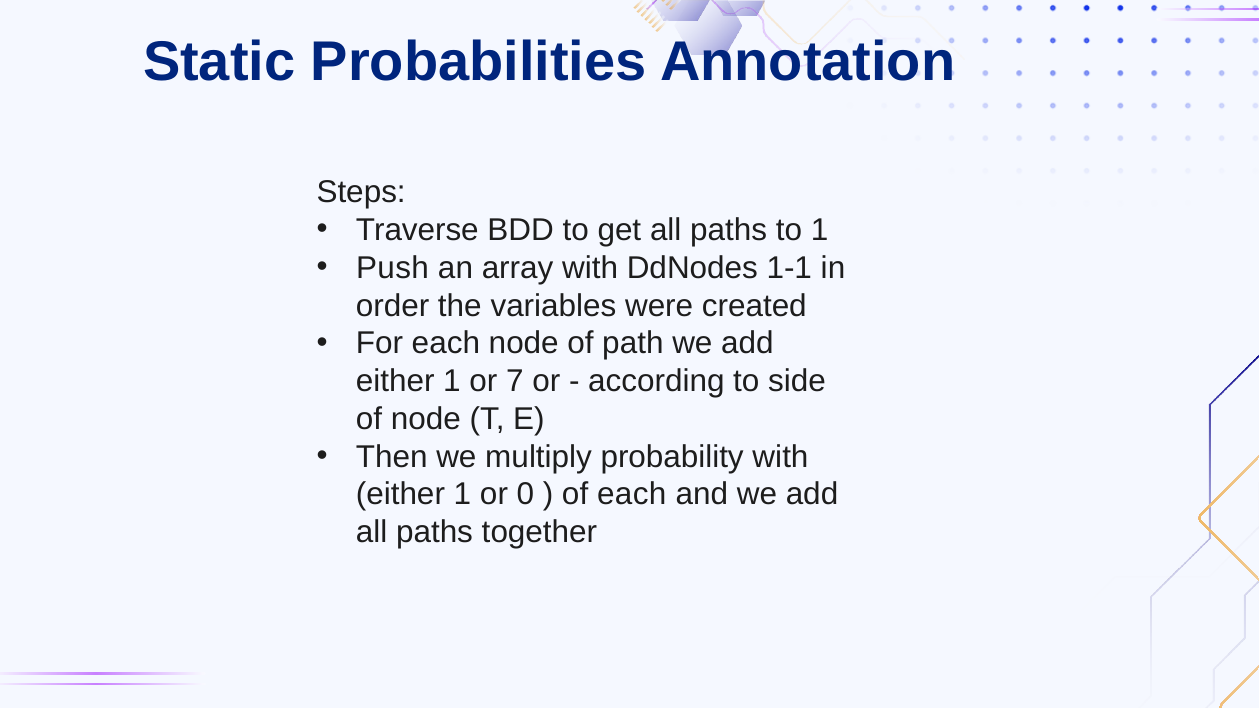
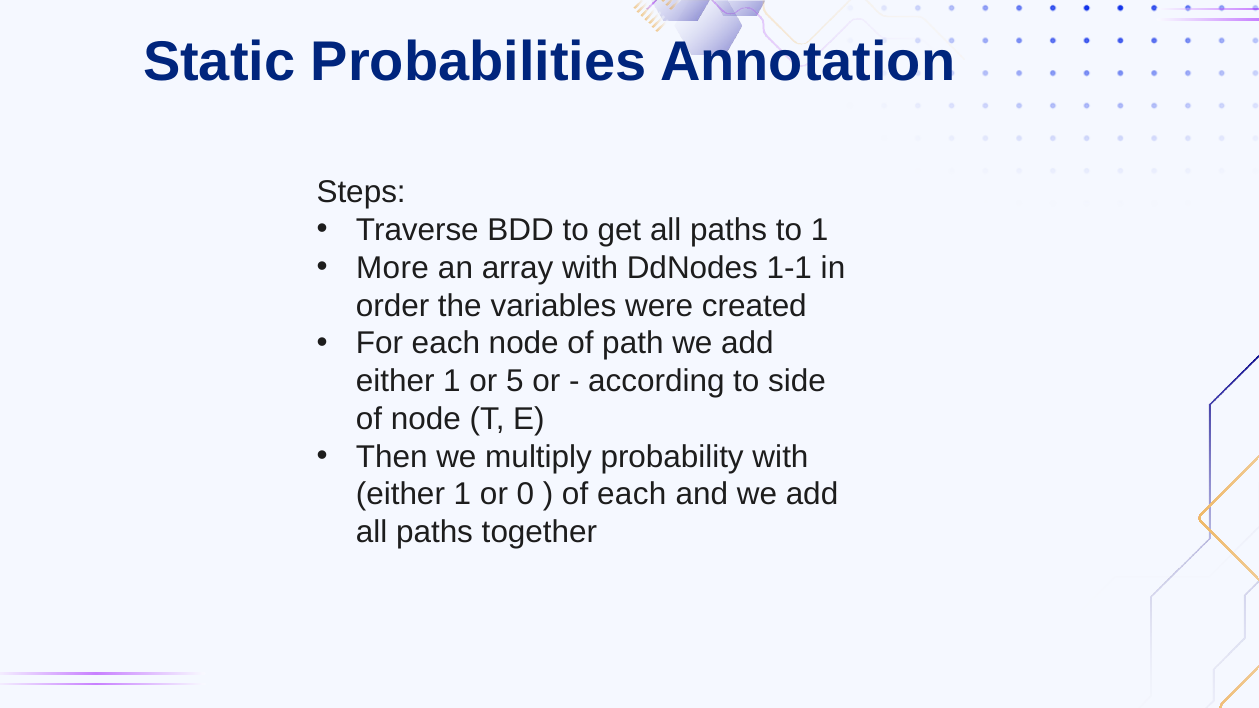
Push: Push -> More
7: 7 -> 5
